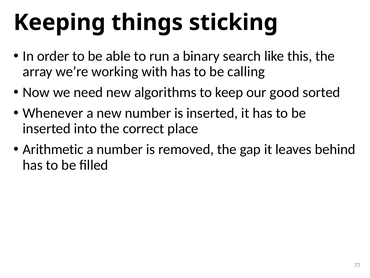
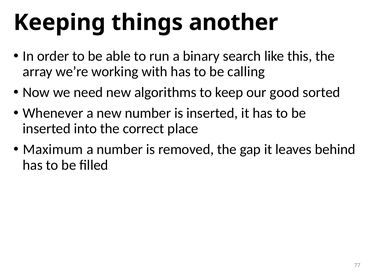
sticking: sticking -> another
Arithmetic: Arithmetic -> Maximum
